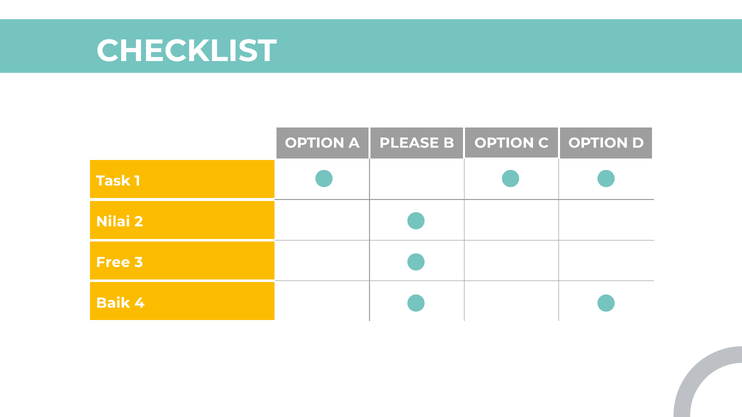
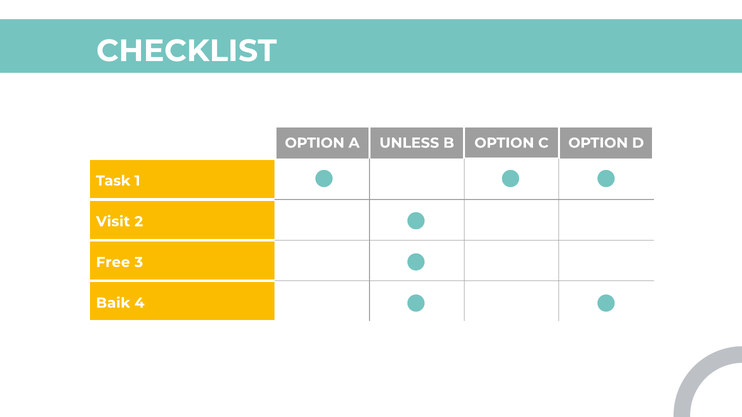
PLEASE: PLEASE -> UNLESS
Nilai: Nilai -> Visit
